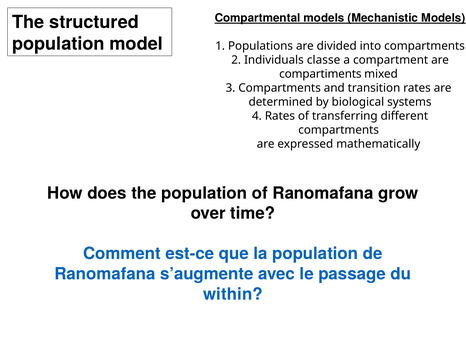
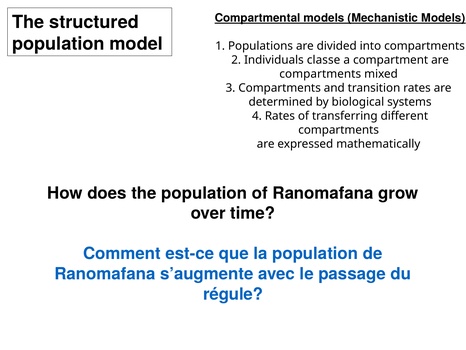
compartiments at (320, 74): compartiments -> compartments
within: within -> régule
